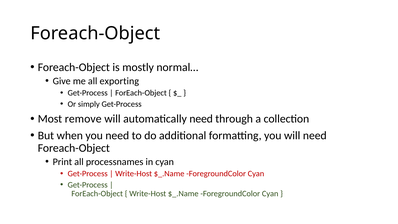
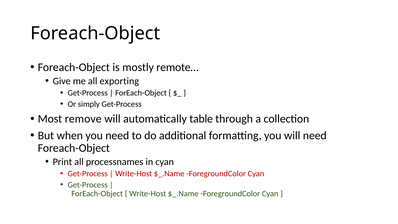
normal…: normal… -> remote…
automatically need: need -> table
